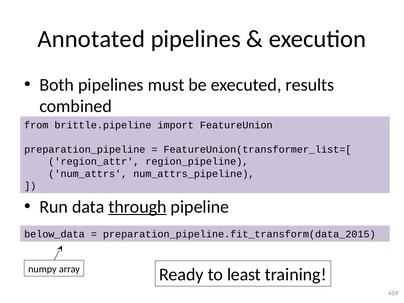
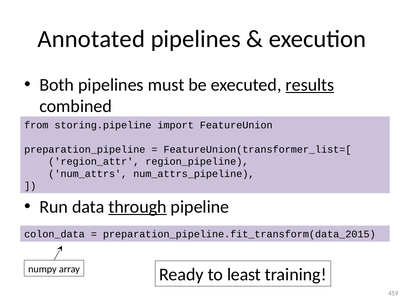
results underline: none -> present
brittle.pipeline: brittle.pipeline -> storing.pipeline
below_data: below_data -> colon_data
